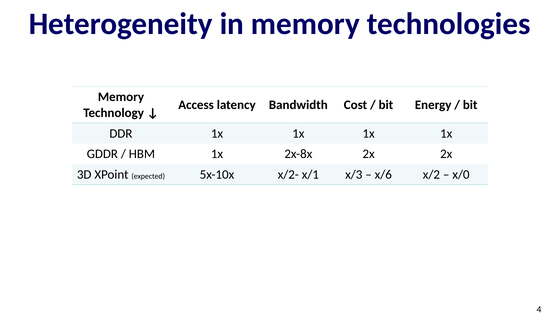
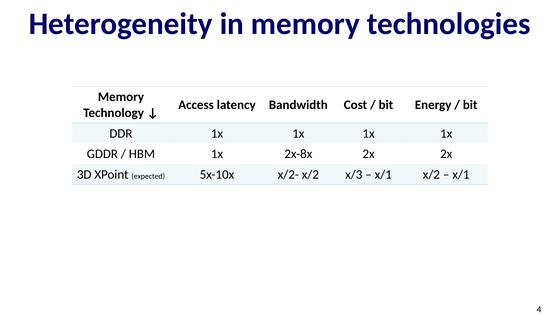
x/2- x/1: x/1 -> x/2
x/6 at (383, 175): x/6 -> x/1
x/0 at (461, 175): x/0 -> x/1
